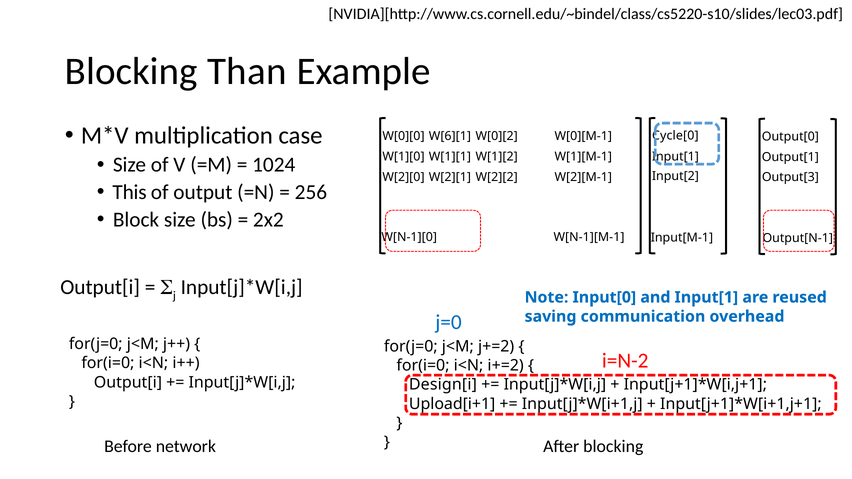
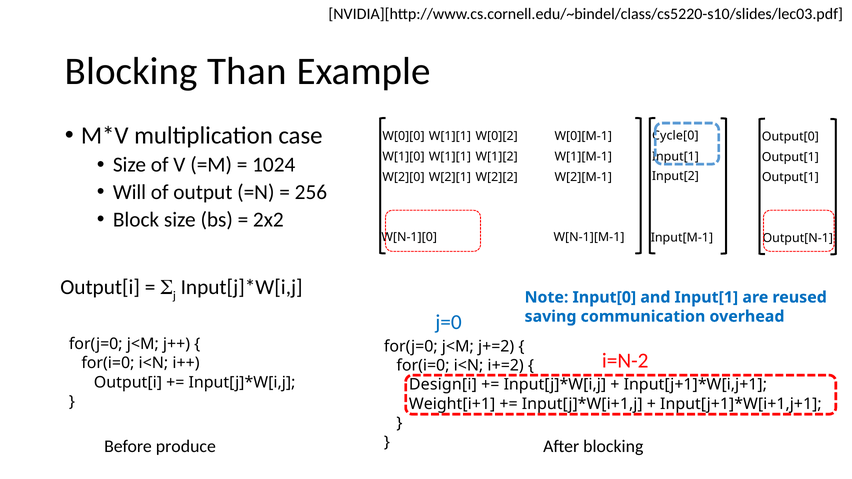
W[0][0 W[6][1: W[6][1 -> W[1][1
Output[3 at (790, 177): Output[3 -> Output[1
This: This -> Will
Upload[i+1: Upload[i+1 -> Weight[i+1
network: network -> produce
